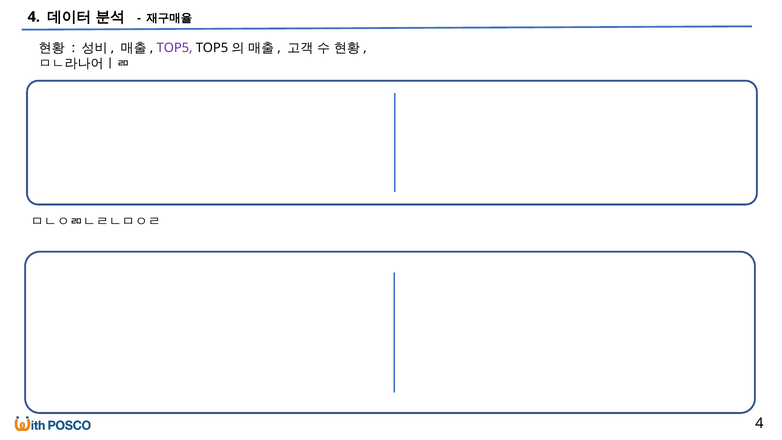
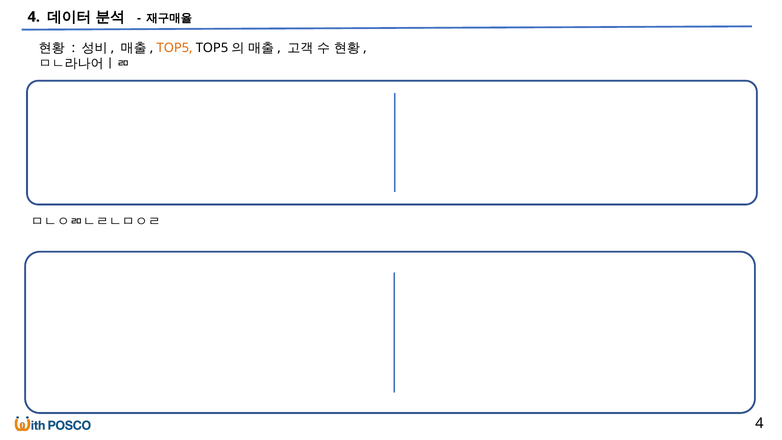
TOP5 colour: purple -> orange
